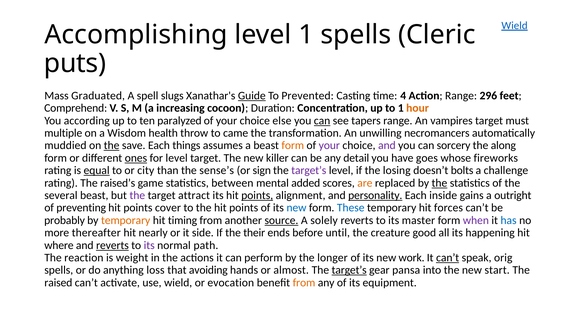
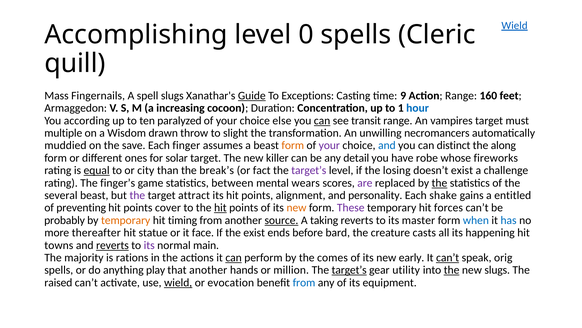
level 1: 1 -> 0
puts: puts -> quill
Graduated: Graduated -> Fingernails
Prevented: Prevented -> Exceptions
4: 4 -> 9
296: 296 -> 160
Comprehend: Comprehend -> Armaggedon
hour colour: orange -> blue
tapers: tapers -> transit
health: health -> drawn
came: came -> slight
the at (112, 145) underline: present -> none
things: things -> finger
and at (387, 145) colour: purple -> blue
sorcery: sorcery -> distinct
ones underline: present -> none
for level: level -> solar
goes: goes -> robe
sense’s: sense’s -> break’s
sign: sign -> fact
doesn’t bolts: bolts -> exist
raised’s: raised’s -> finger’s
added: added -> wears
are colour: orange -> purple
points at (257, 195) underline: present -> none
personality underline: present -> none
inside: inside -> shake
outright: outright -> entitled
hit at (220, 207) underline: none -> present
new at (296, 207) colour: blue -> orange
These colour: blue -> purple
solely: solely -> taking
when colour: purple -> blue
nearly: nearly -> statue
side: side -> face
the their: their -> exist
until: until -> bard
good: good -> casts
where: where -> towns
path: path -> main
reaction: reaction -> majority
weight: weight -> rations
can at (234, 257) underline: none -> present
longer: longer -> comes
work: work -> early
loss: loss -> play
that avoiding: avoiding -> another
almost: almost -> million
pansa: pansa -> utility
the at (452, 270) underline: none -> present
new start: start -> slugs
wield at (178, 282) underline: none -> present
from at (304, 282) colour: orange -> blue
